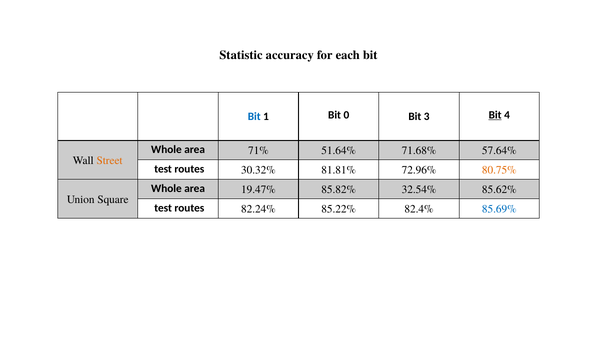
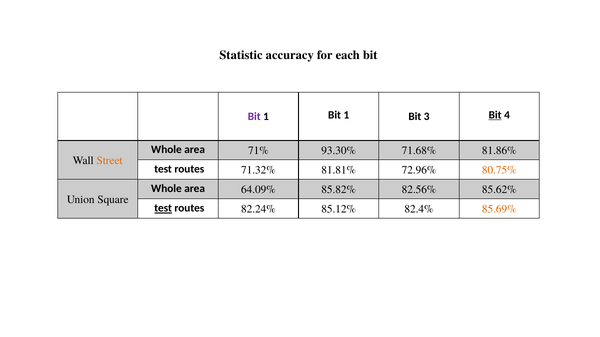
Bit at (254, 117) colour: blue -> purple
1 Bit 0: 0 -> 1
51.64%: 51.64% -> 93.30%
57.64%: 57.64% -> 81.86%
30.32%: 30.32% -> 71.32%
19.47%: 19.47% -> 64.09%
32.54%: 32.54% -> 82.56%
test at (163, 208) underline: none -> present
85.22%: 85.22% -> 85.12%
85.69% colour: blue -> orange
